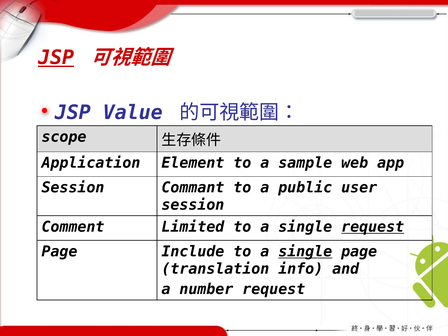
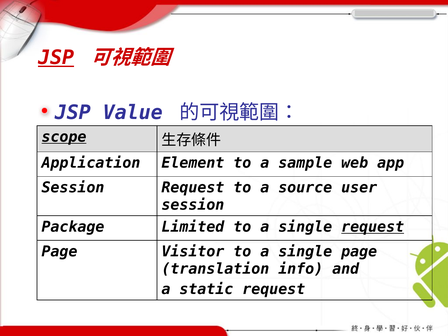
scope underline: none -> present
Session Commant: Commant -> Request
public: public -> source
Comment: Comment -> Package
Include: Include -> Visitor
single at (305, 252) underline: present -> none
number: number -> static
